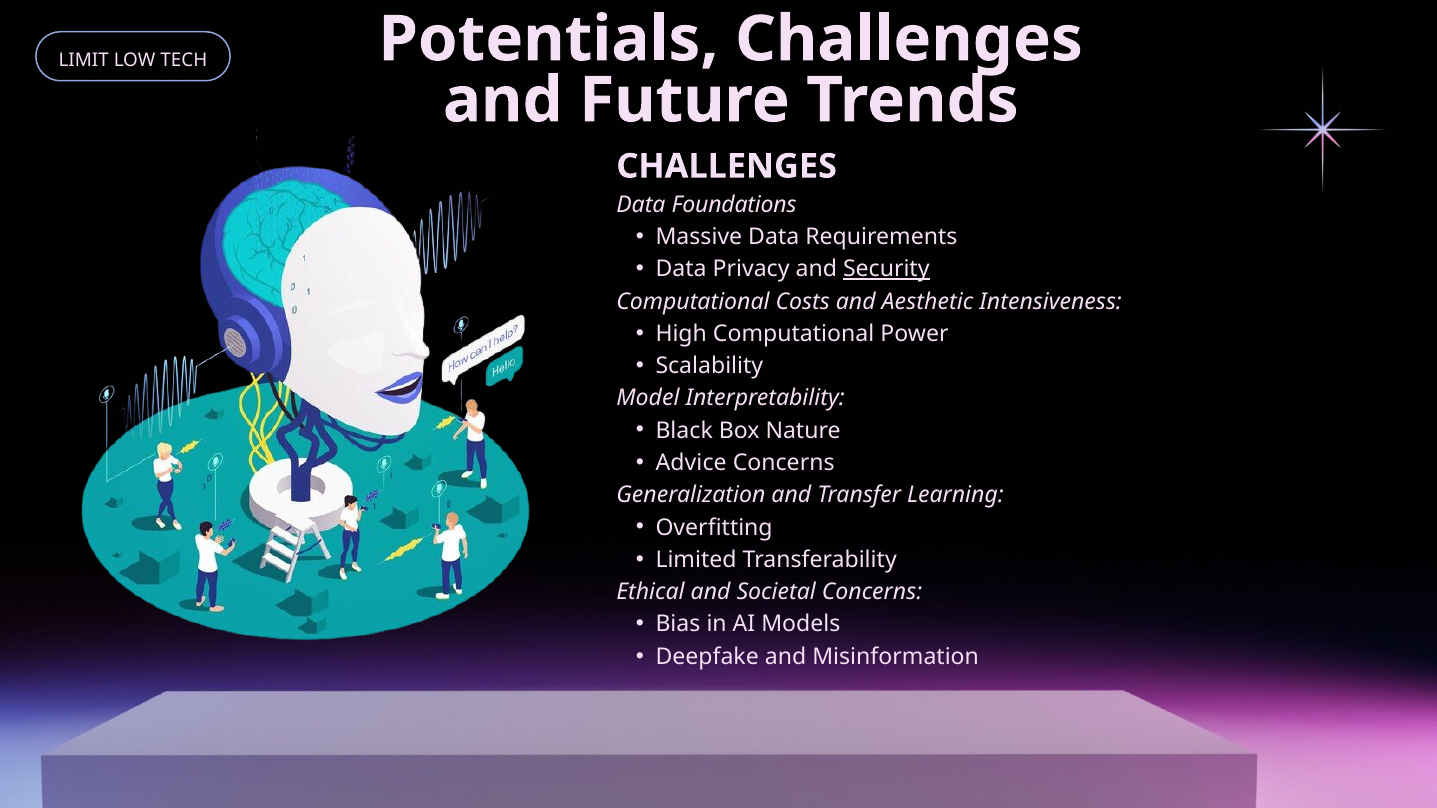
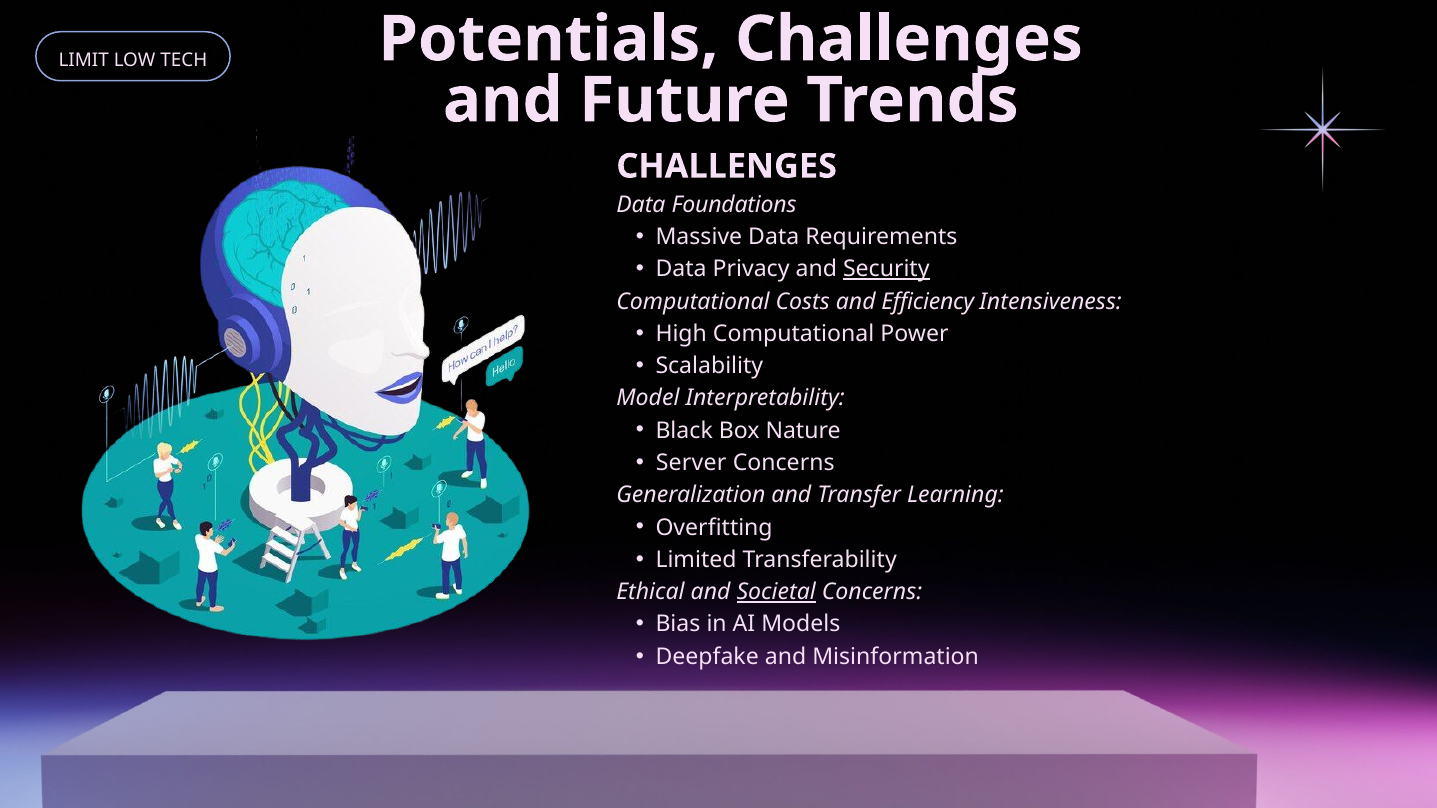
Aesthetic: Aesthetic -> Efficiency
Advice: Advice -> Server
Societal underline: none -> present
